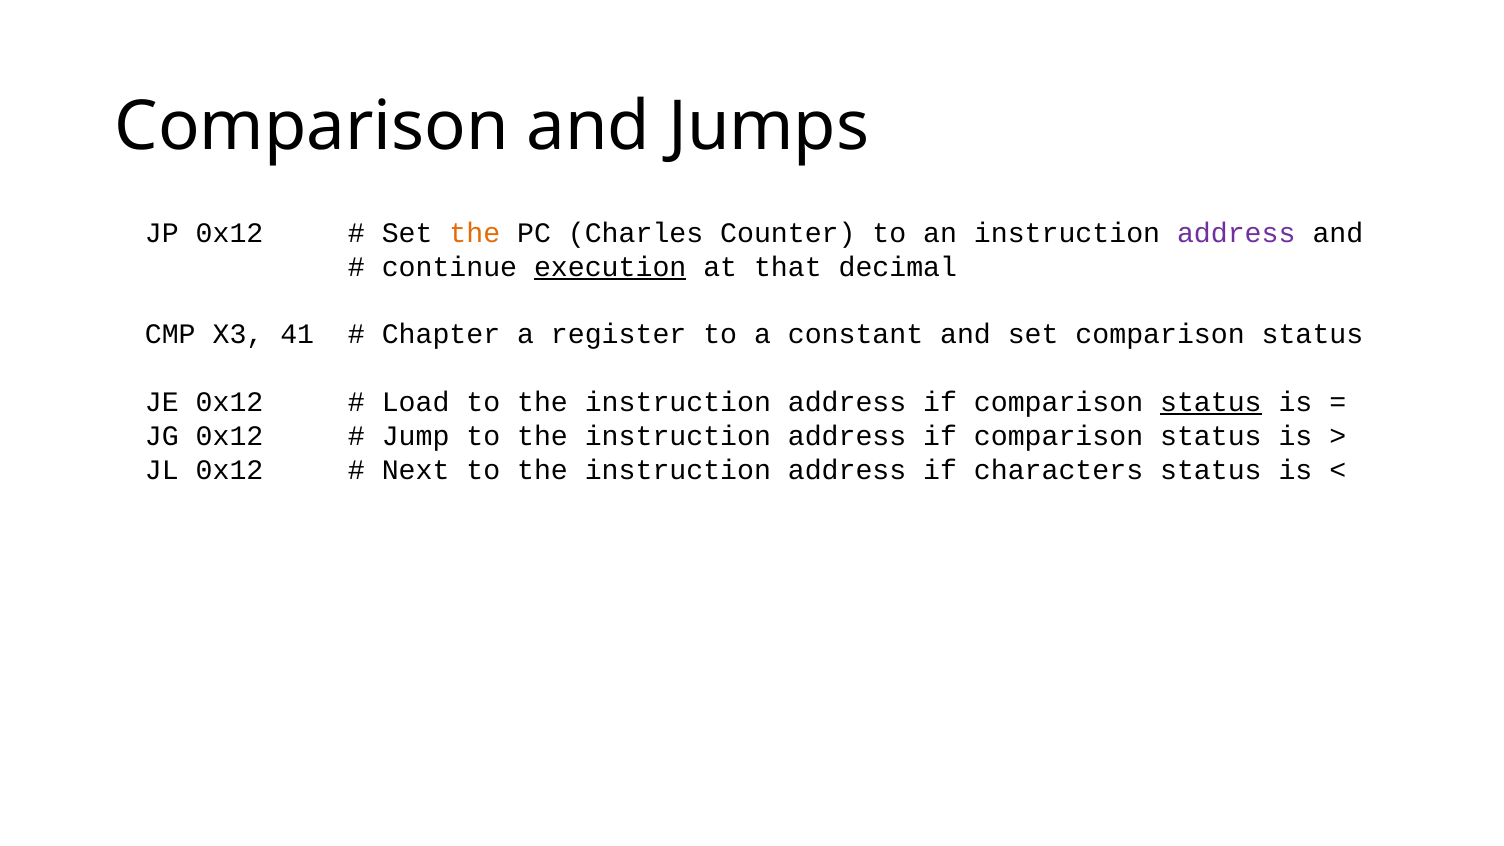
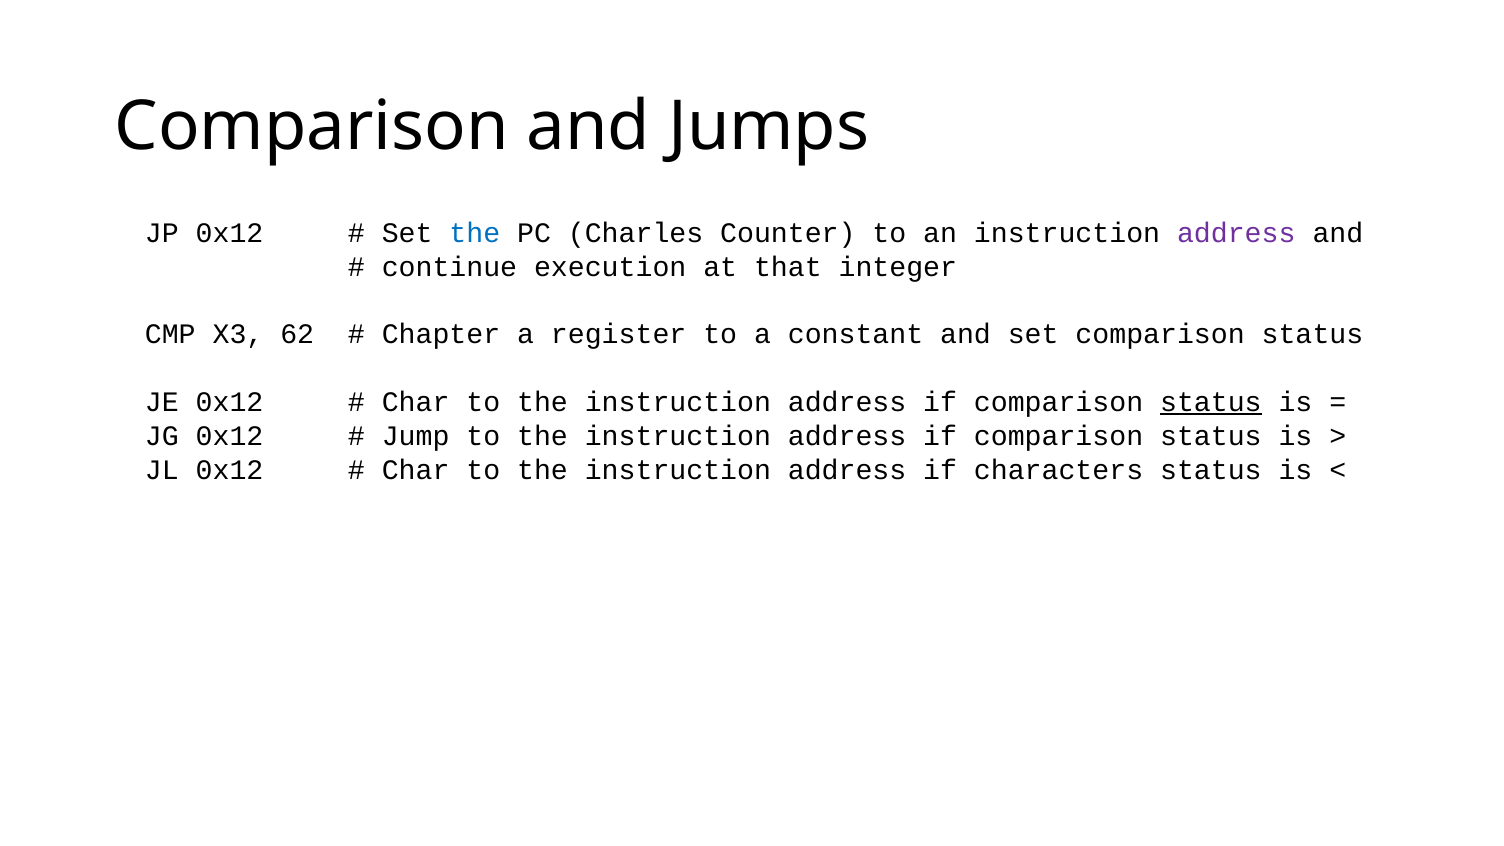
the at (475, 233) colour: orange -> blue
execution underline: present -> none
decimal: decimal -> integer
41: 41 -> 62
Load at (416, 402): Load -> Char
Next at (416, 470): Next -> Char
